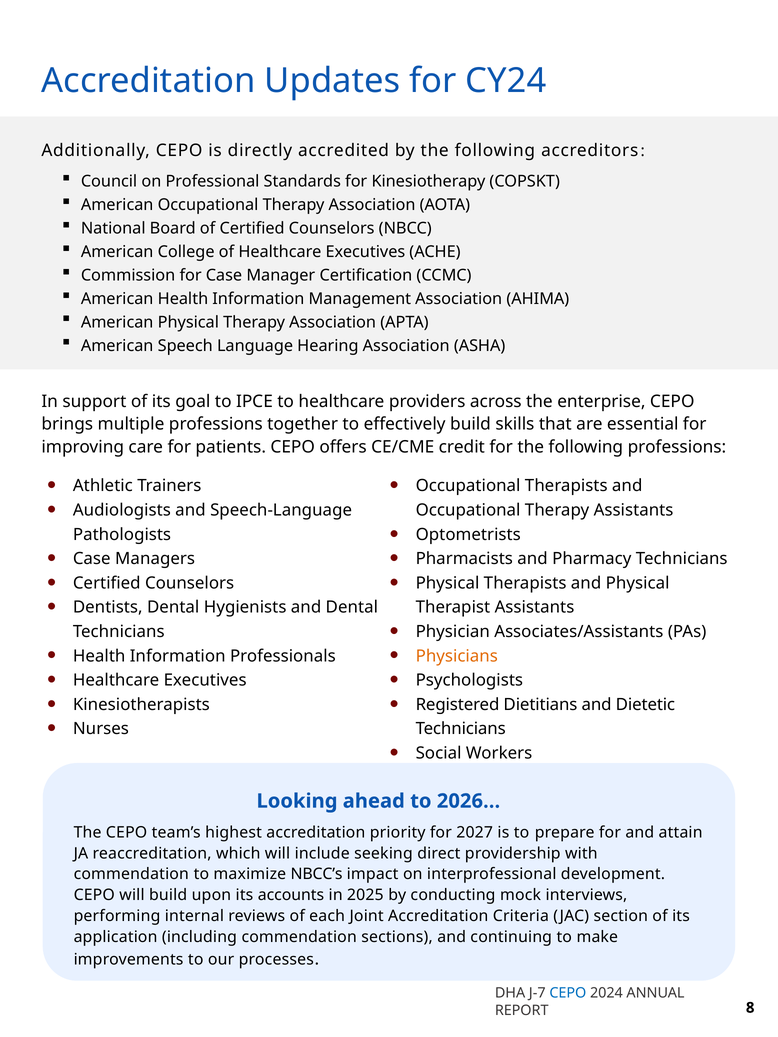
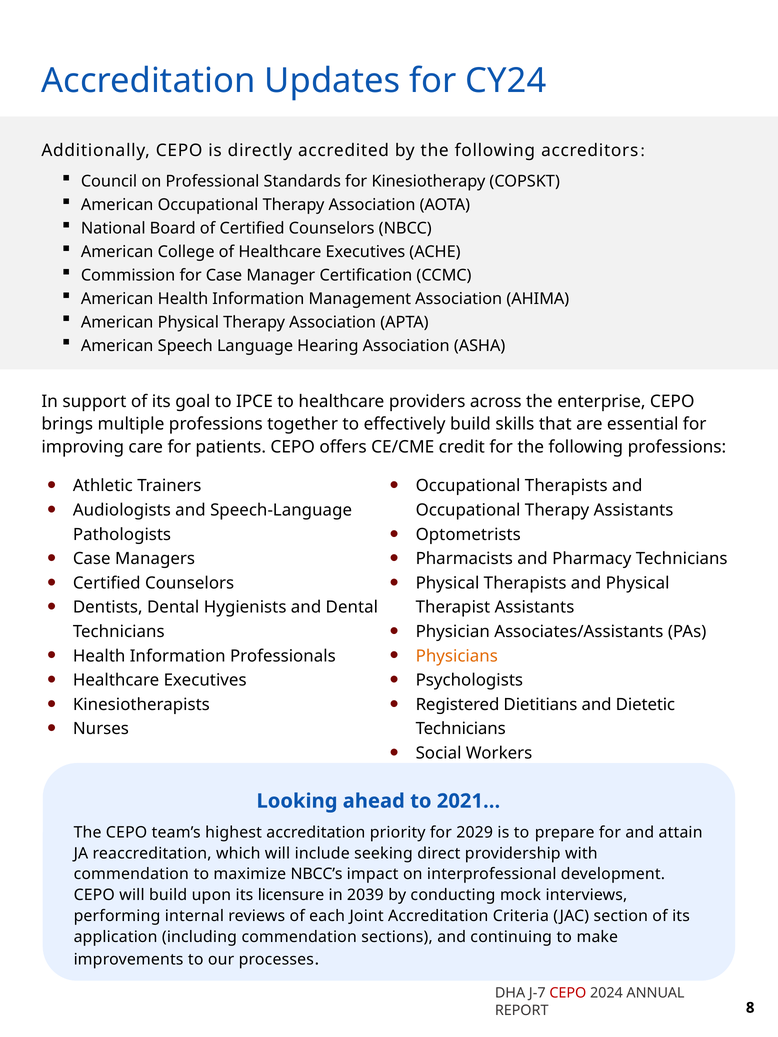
2026…: 2026… -> 2021…
2027: 2027 -> 2029
accounts: accounts -> licensure
2025: 2025 -> 2039
CEPO at (568, 993) colour: blue -> red
